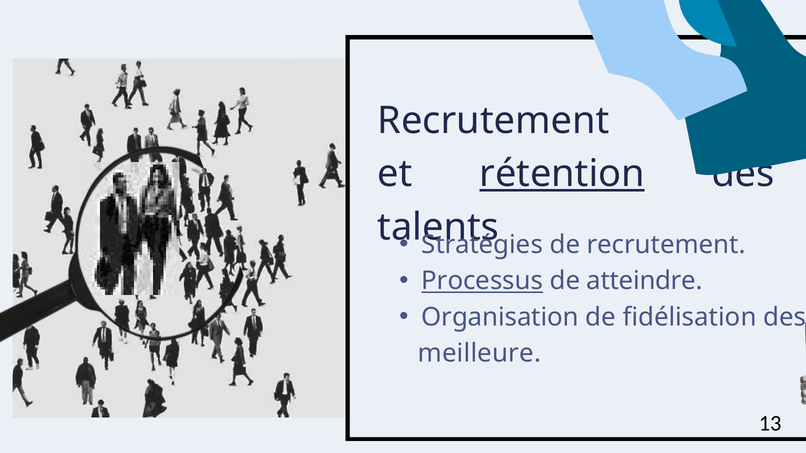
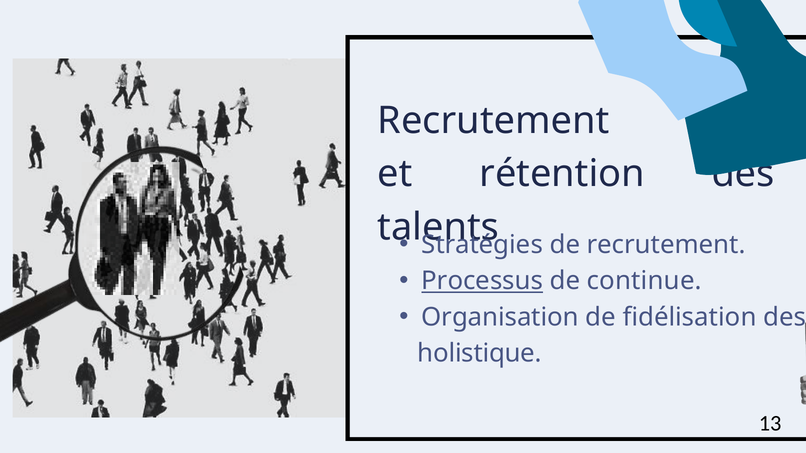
rétention underline: present -> none
atteindre: atteindre -> continue
meilleure: meilleure -> holistique
